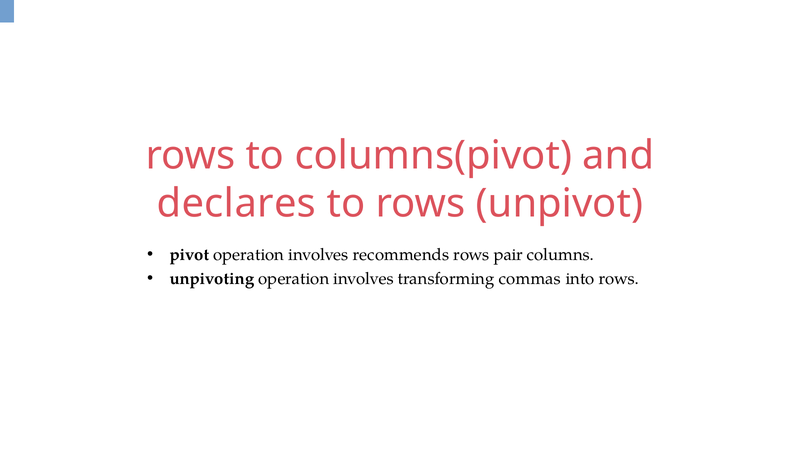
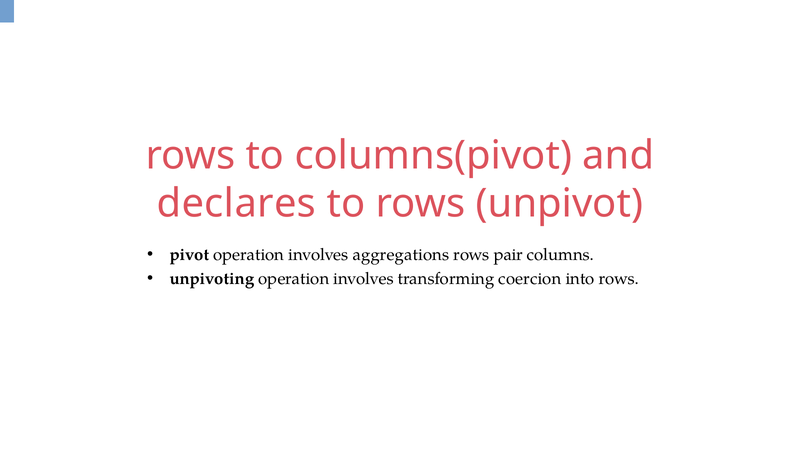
recommends: recommends -> aggregations
commas: commas -> coercion
